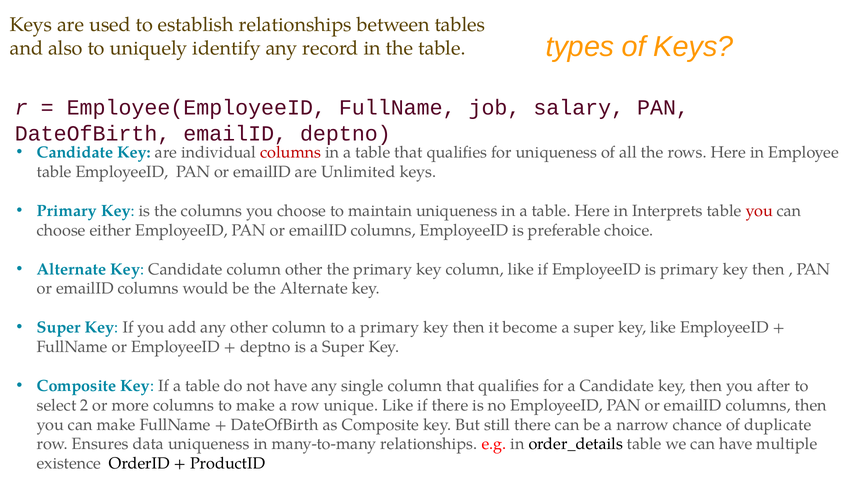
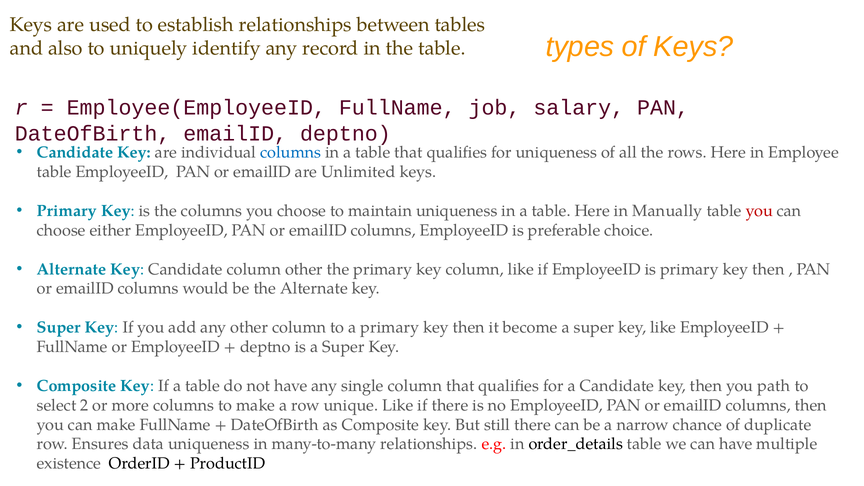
columns at (291, 153) colour: red -> blue
Interprets: Interprets -> Manually
after: after -> path
